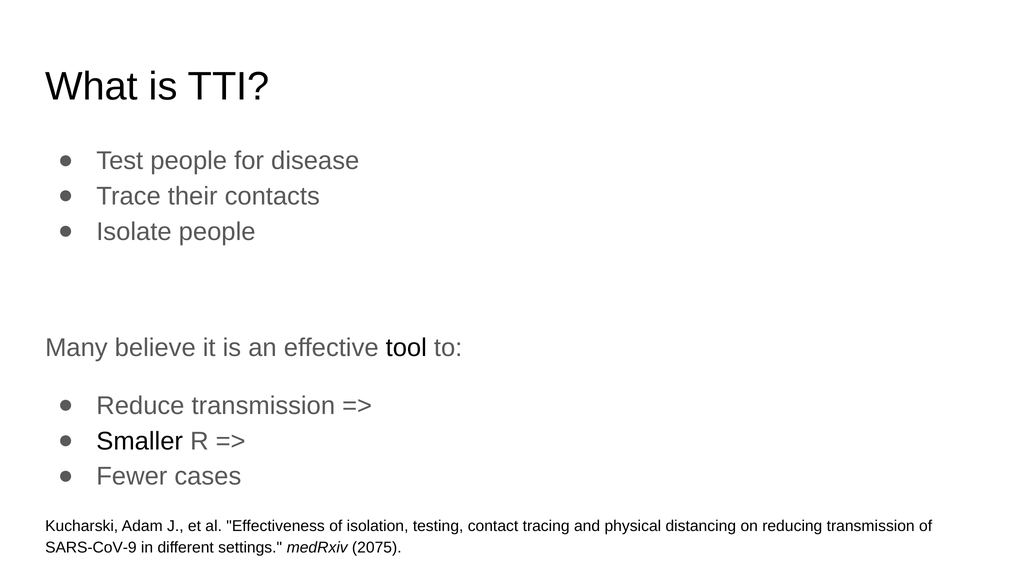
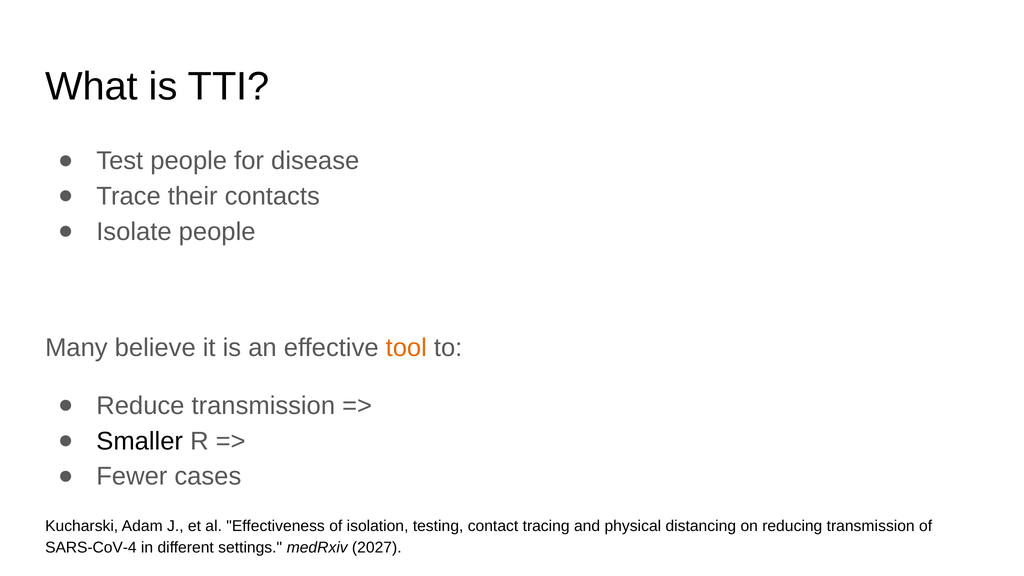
tool colour: black -> orange
SARS-CoV-9: SARS-CoV-9 -> SARS-CoV-4
2075: 2075 -> 2027
